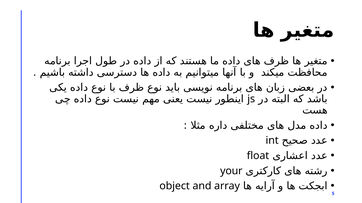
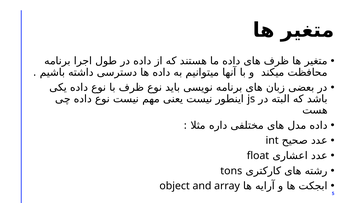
your: your -> tons
